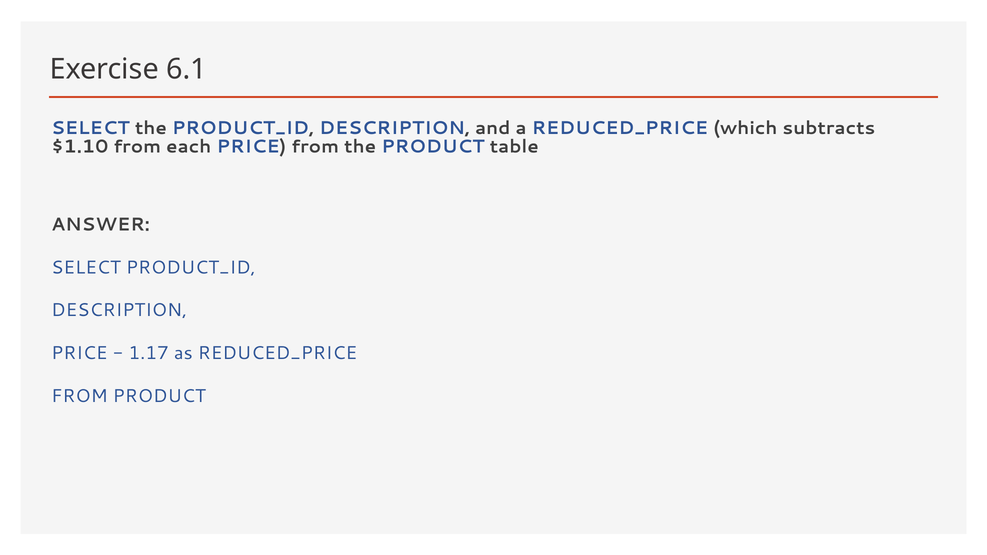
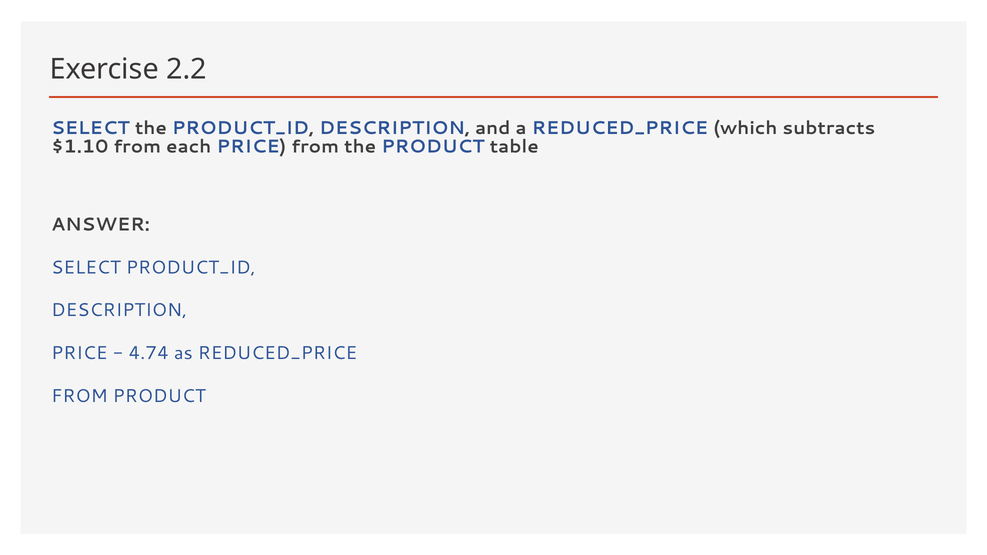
6.1: 6.1 -> 2.2
1.17: 1.17 -> 4.74
